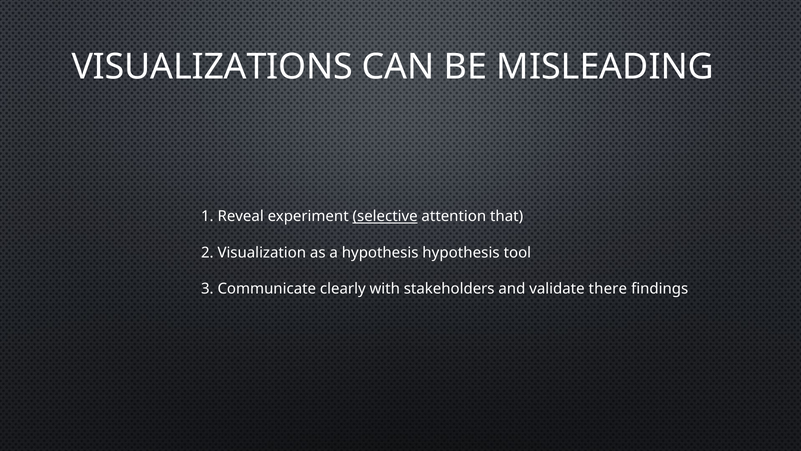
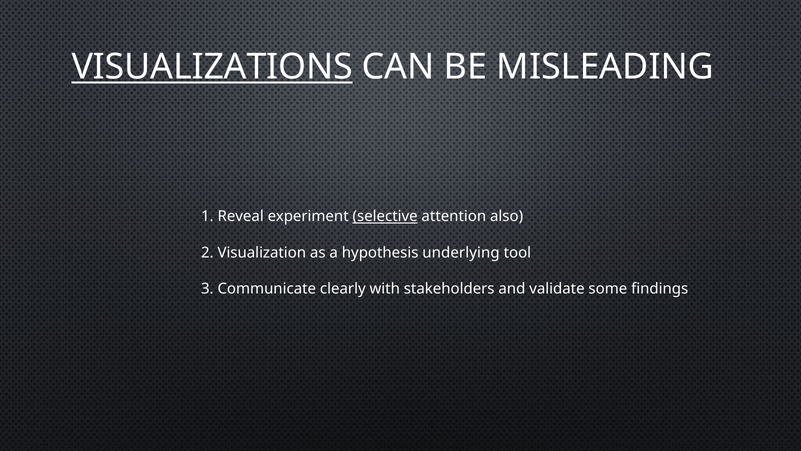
VISUALIZATIONS underline: none -> present
that: that -> also
hypothesis hypothesis: hypothesis -> underlying
there: there -> some
